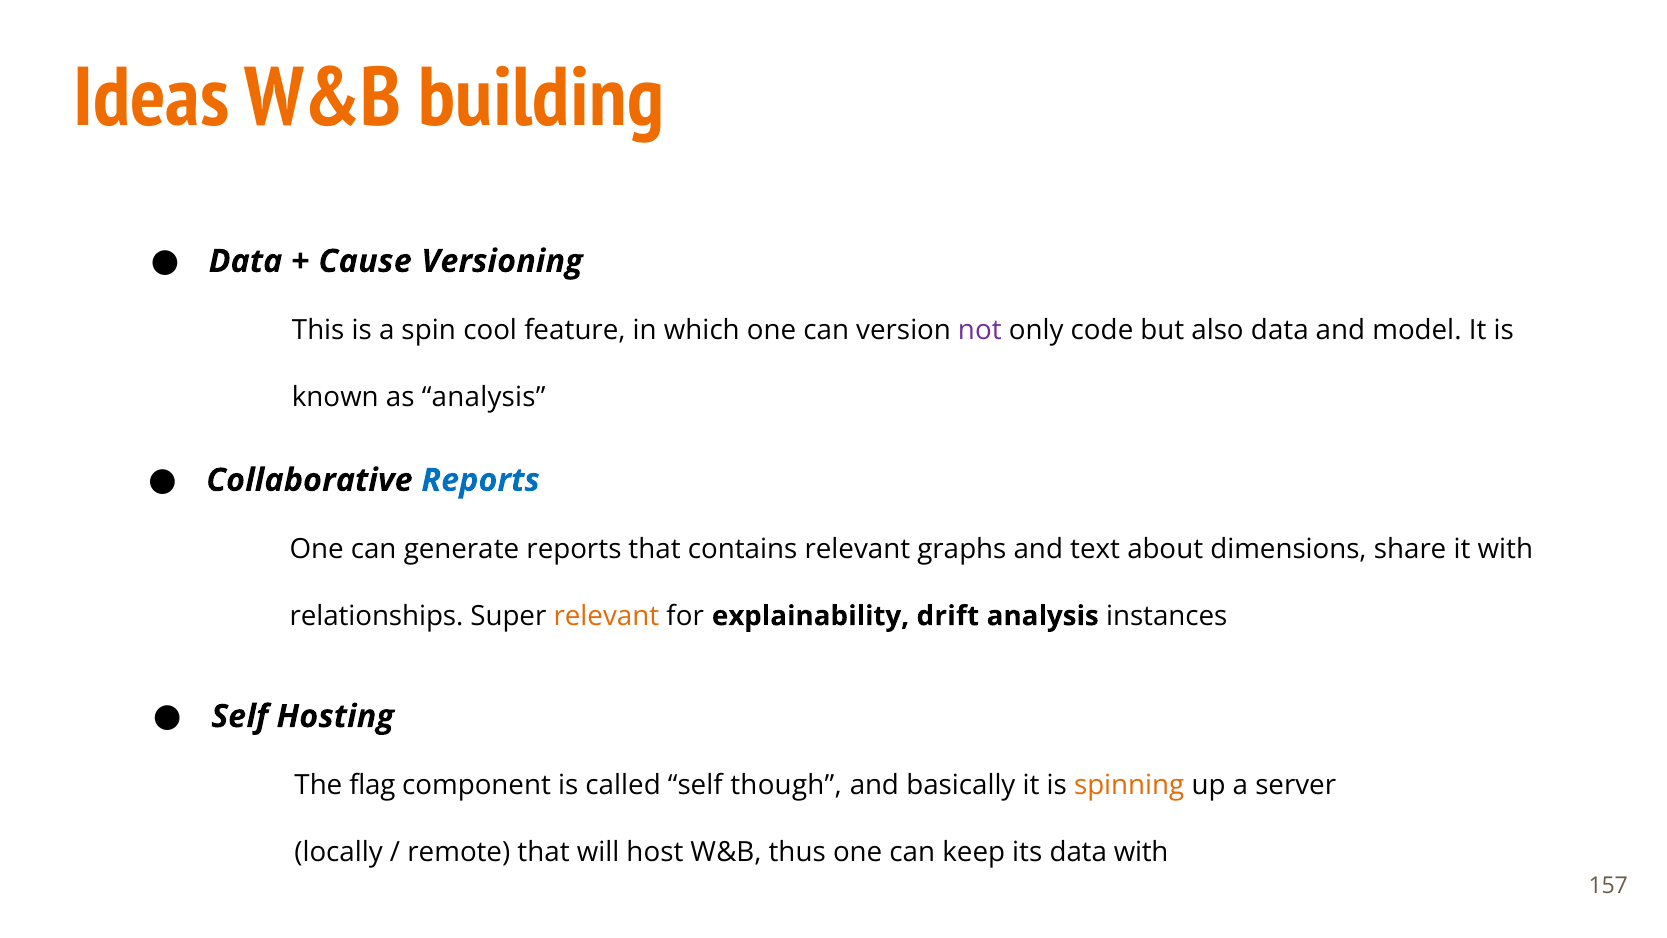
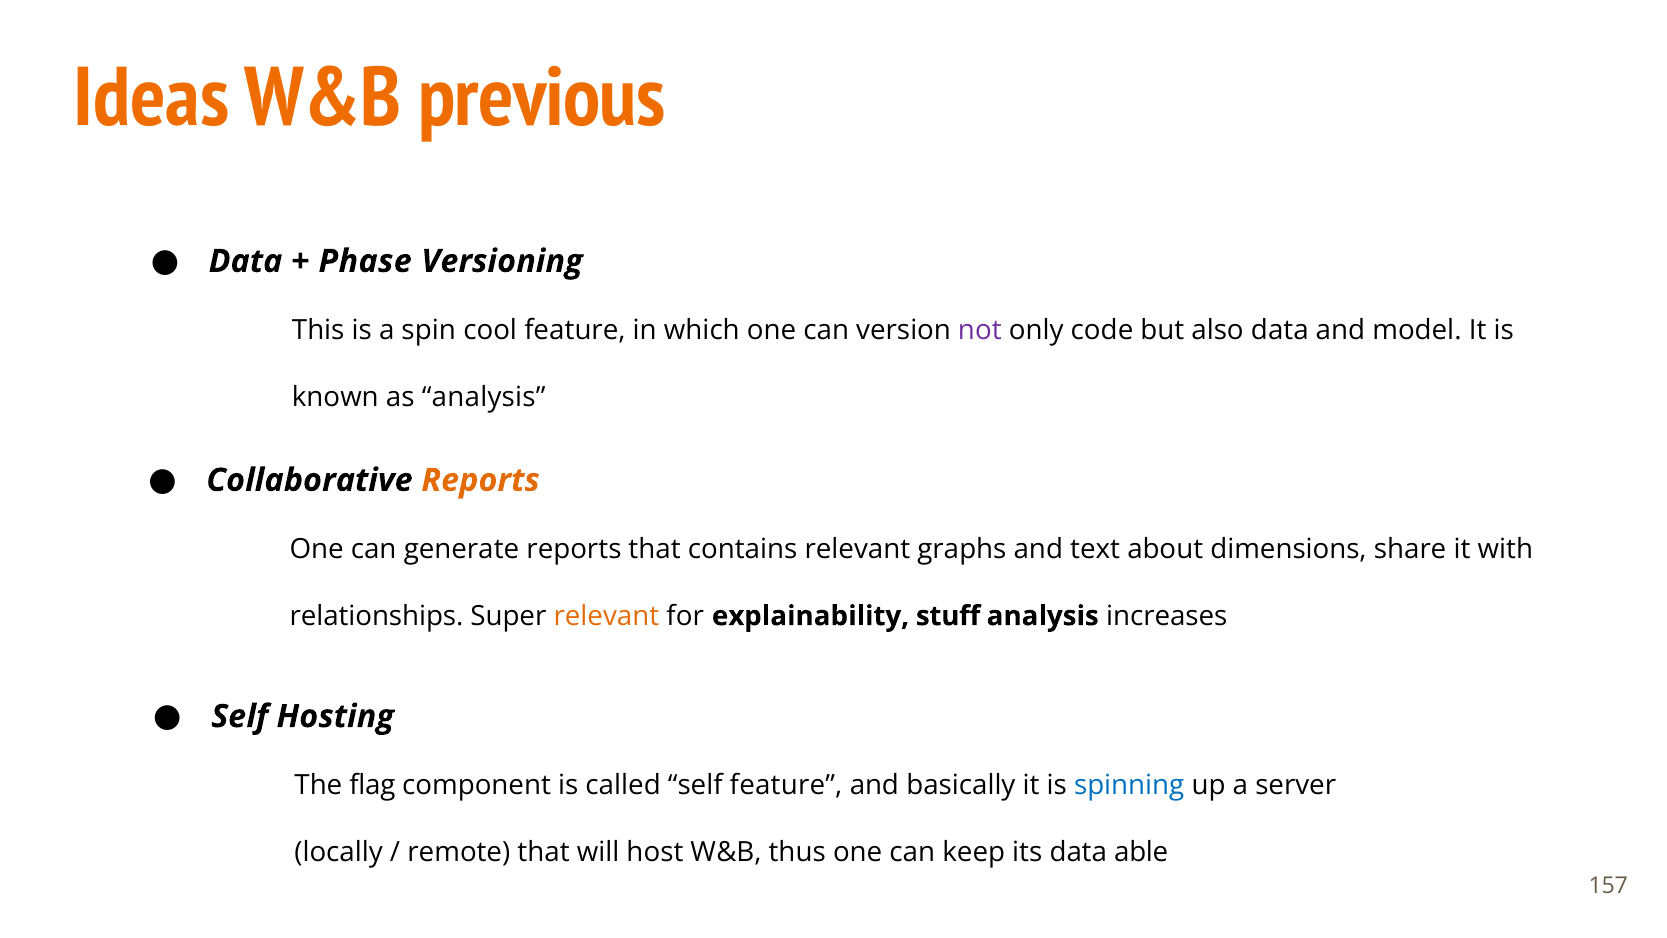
building: building -> previous
Cause: Cause -> Phase
Reports at (481, 480) colour: blue -> orange
drift: drift -> stuff
instances: instances -> increases
self though: though -> feature
spinning colour: orange -> blue
data with: with -> able
